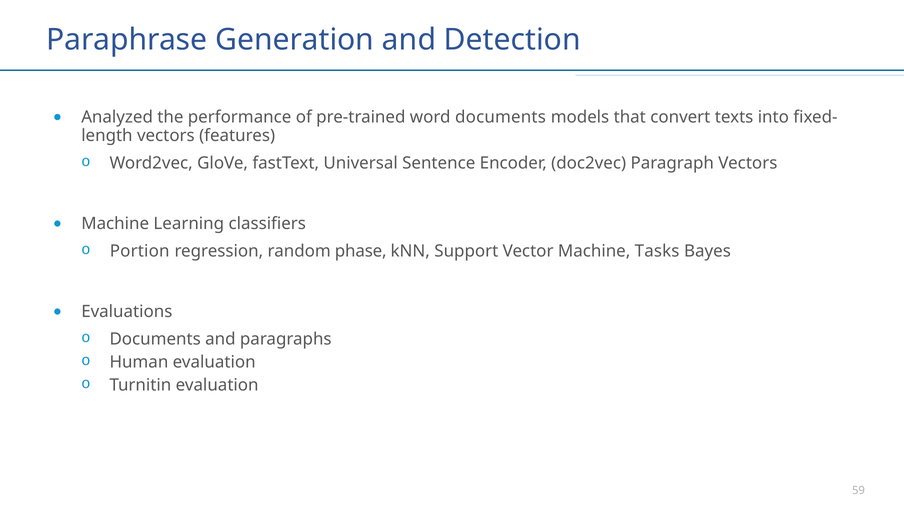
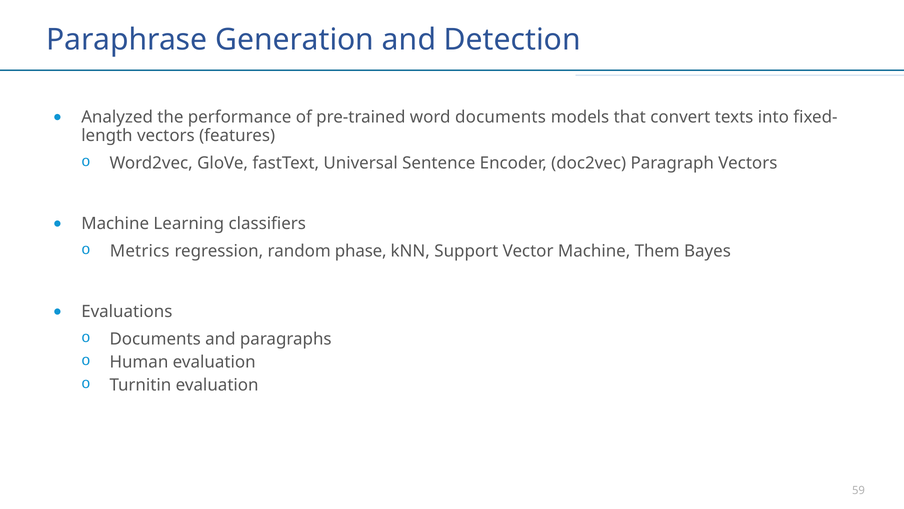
Portion: Portion -> Metrics
Tasks: Tasks -> Them
